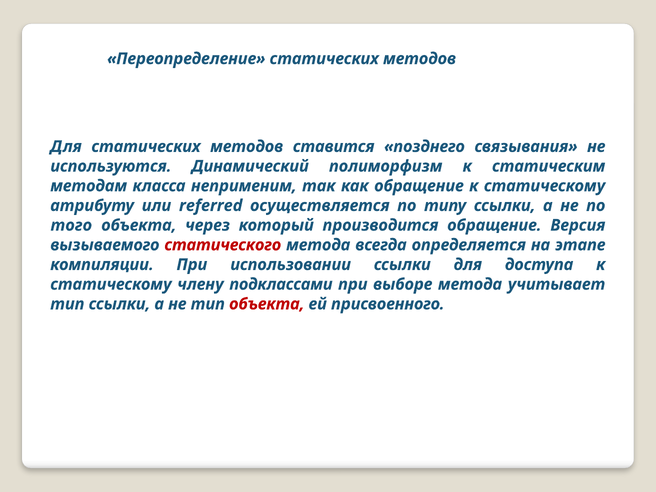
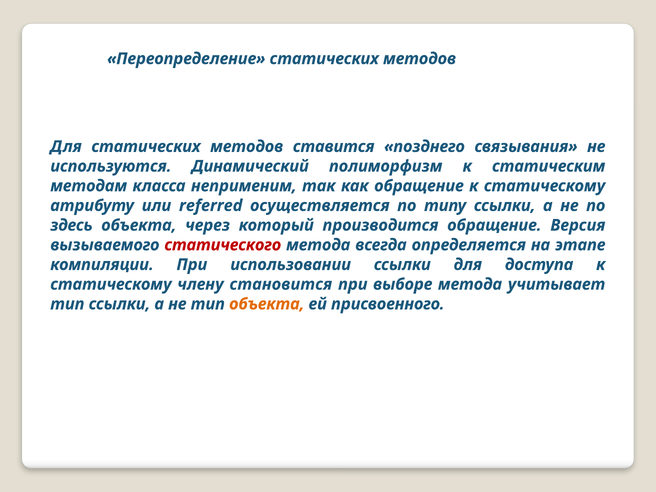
того: того -> здесь
подклассами: подклассами -> становится
объекта at (267, 304) colour: red -> orange
